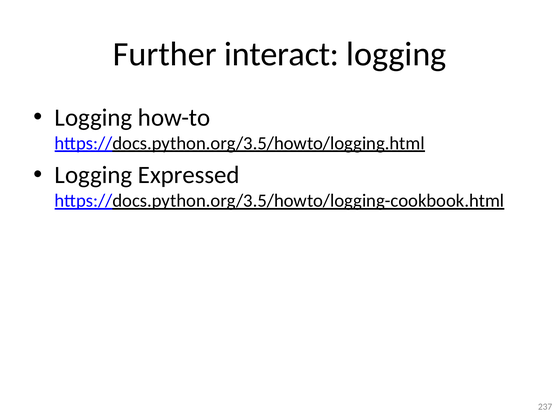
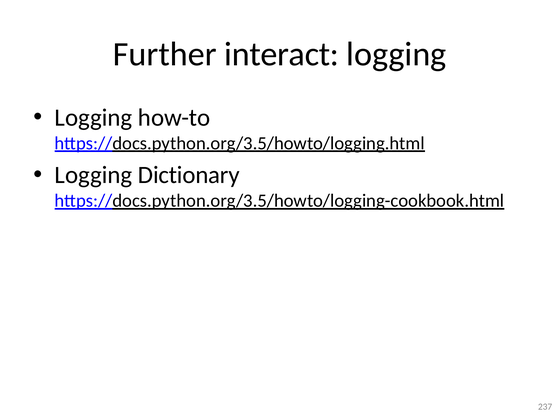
Expressed: Expressed -> Dictionary
